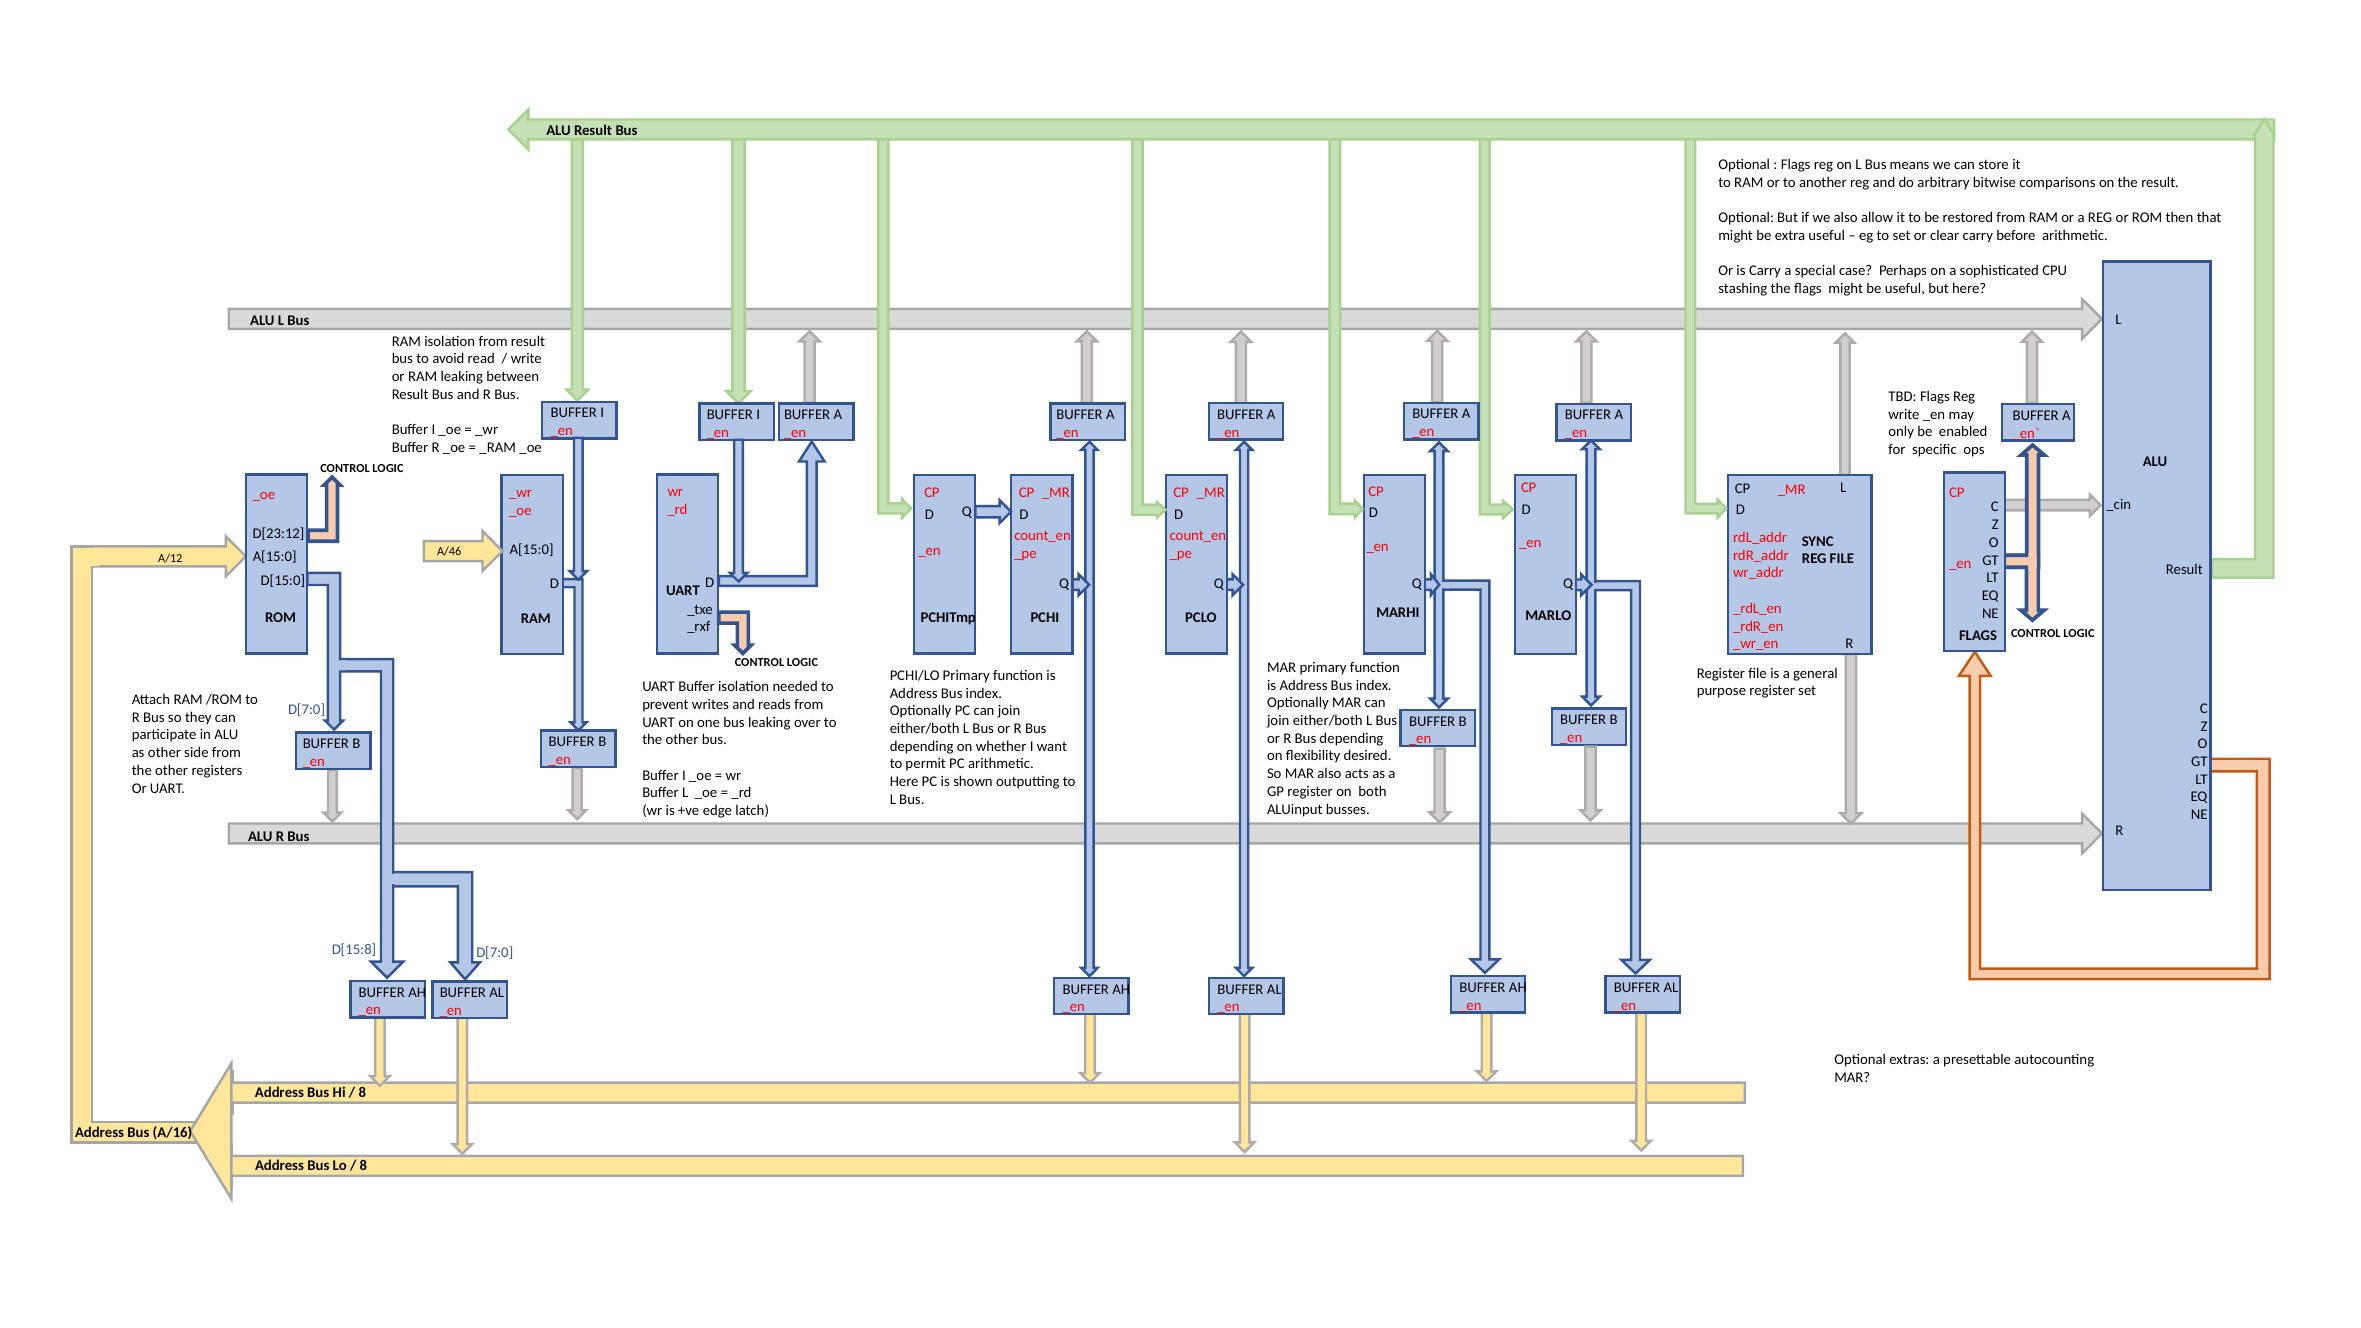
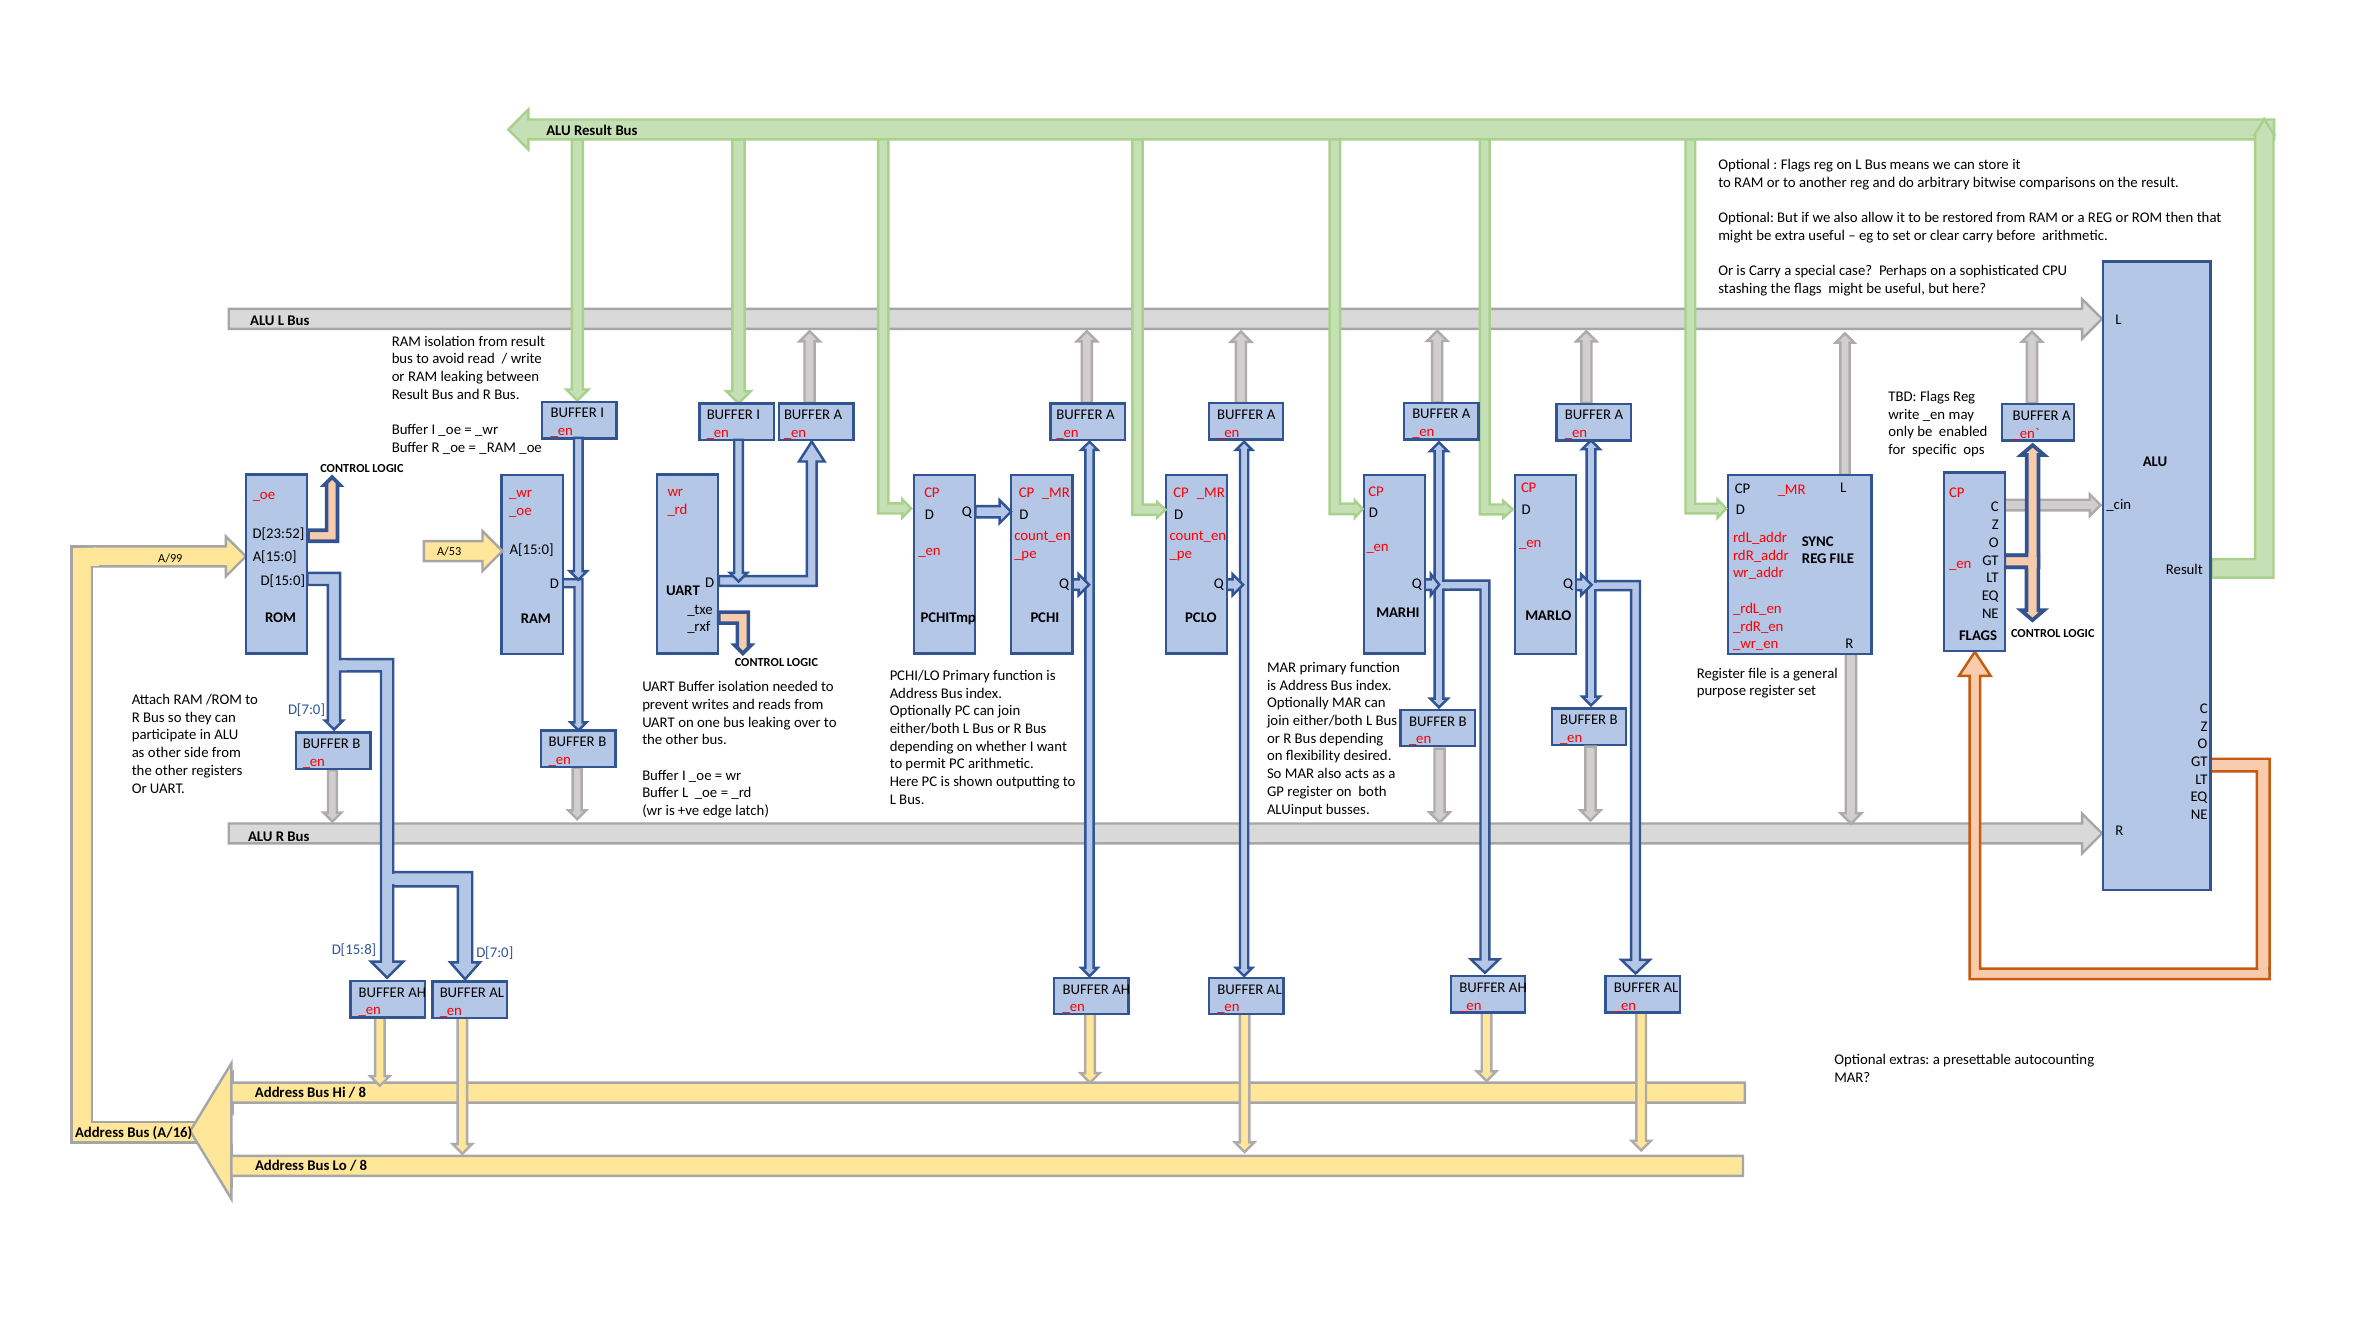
D[23:12: D[23:12 -> D[23:52
A/46: A/46 -> A/53
A/12: A/12 -> A/99
